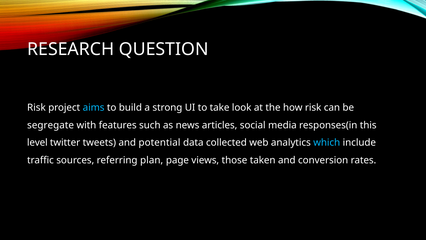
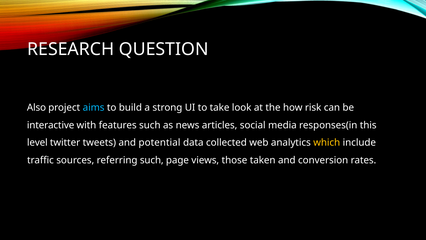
Risk at (36, 107): Risk -> Also
segregate: segregate -> interactive
which colour: light blue -> yellow
referring plan: plan -> such
